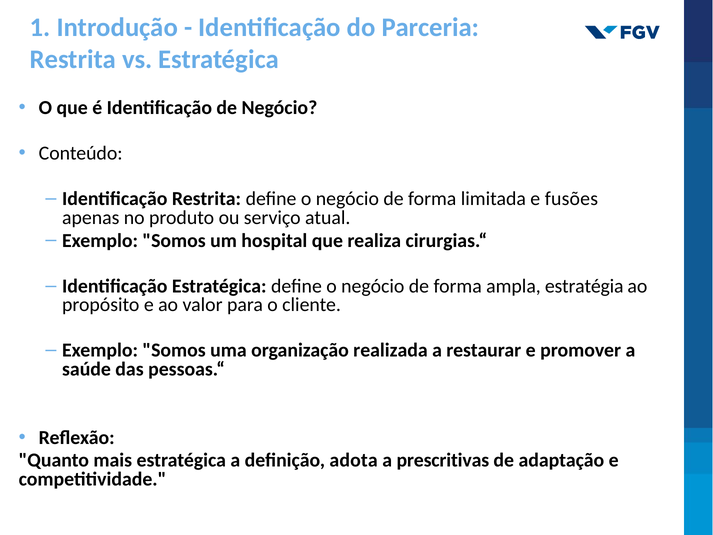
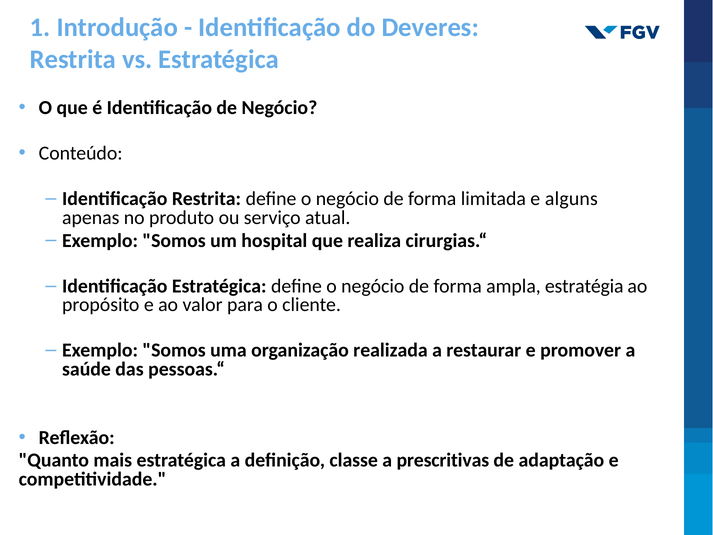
Parceria: Parceria -> Deveres
fusões: fusões -> alguns
adota: adota -> classe
